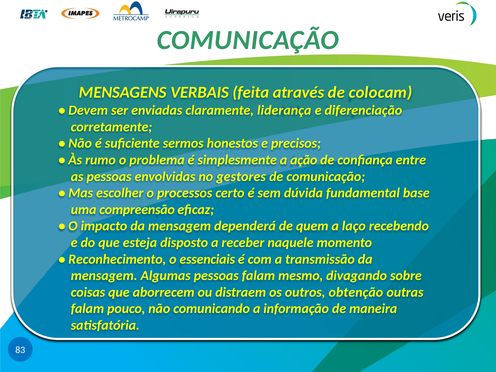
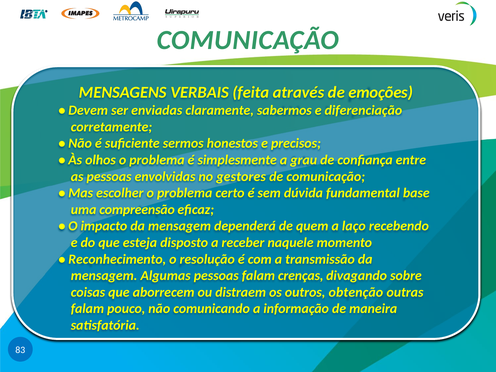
colocam: colocam -> emoções
liderança: liderança -> sabermos
rumo: rumo -> olhos
ação: ação -> grau
escolher o processos: processos -> problema
essenciais: essenciais -> resolução
mesmo: mesmo -> crenças
